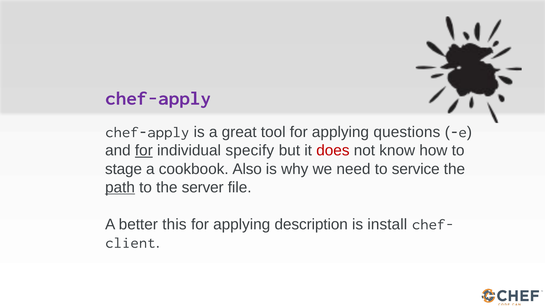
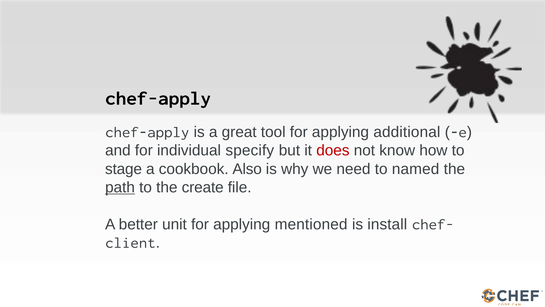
chef-apply at (158, 98) colour: purple -> black
questions: questions -> additional
for at (144, 150) underline: present -> none
service: service -> named
server: server -> create
this: this -> unit
description: description -> mentioned
